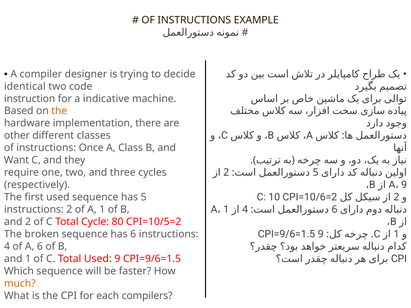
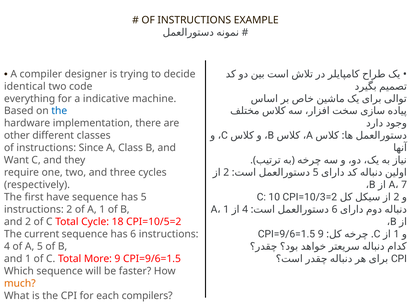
instruction: instruction -> everything
the at (59, 111) colour: orange -> blue
Once: Once -> Since
9 at (404, 185): 9 -> 7
CPI=10/6=2: CPI=10/6=2 -> CPI=10/3=2
first used: used -> have
80: 80 -> 18
broken: broken -> current
A 6: 6 -> 5
Total Used: Used -> More
